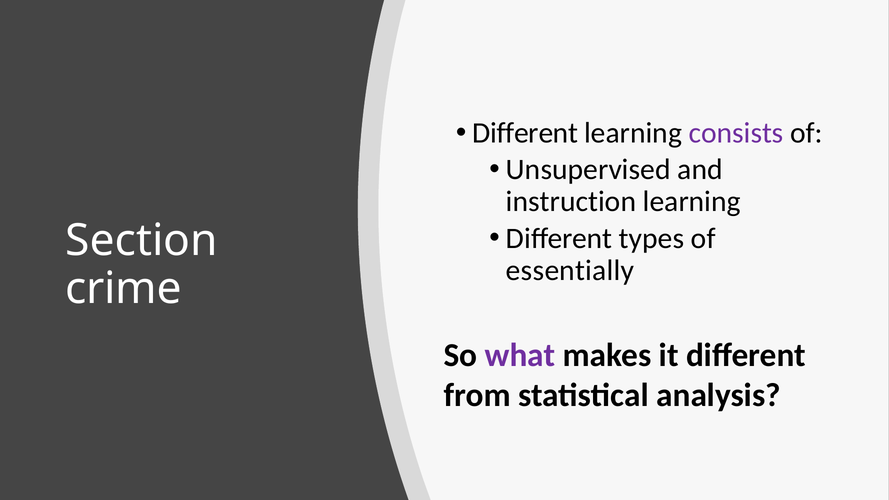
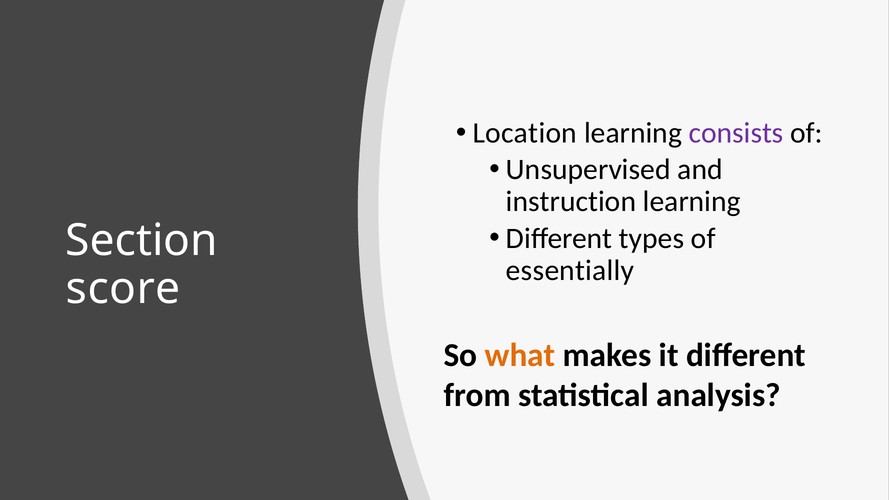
Different at (525, 133): Different -> Location
crime: crime -> score
what colour: purple -> orange
